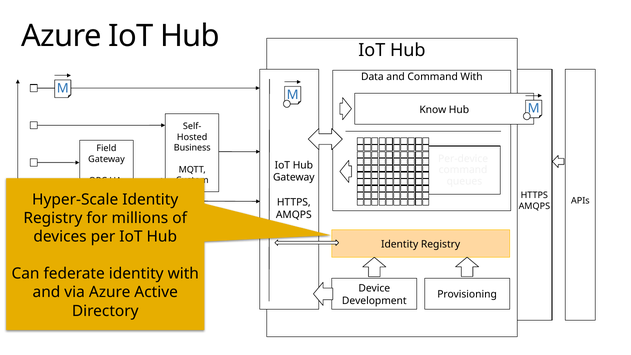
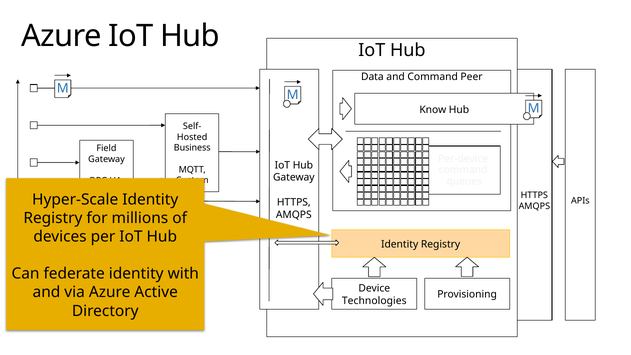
Command With: With -> Peer
Development: Development -> Technologies
